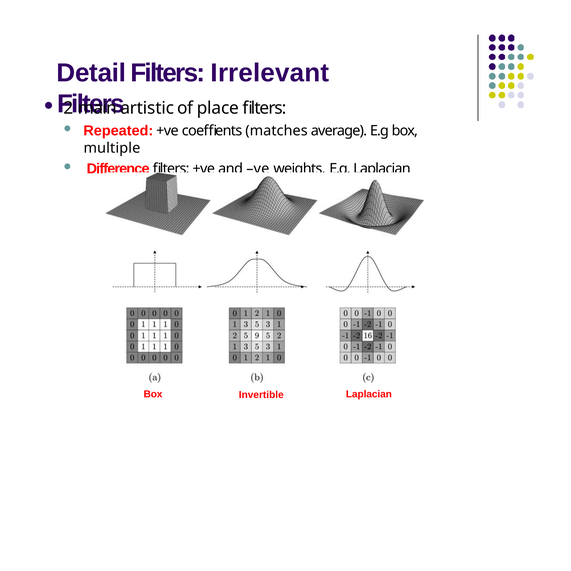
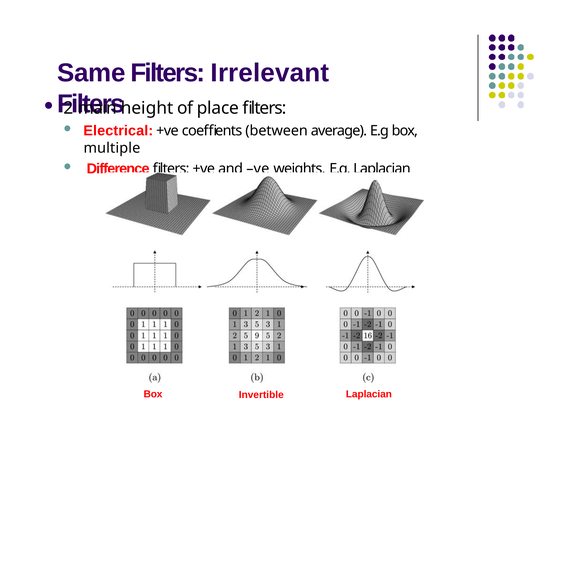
Detail: Detail -> Same
artistic: artistic -> height
Repeated: Repeated -> Electrical
matches: matches -> between
